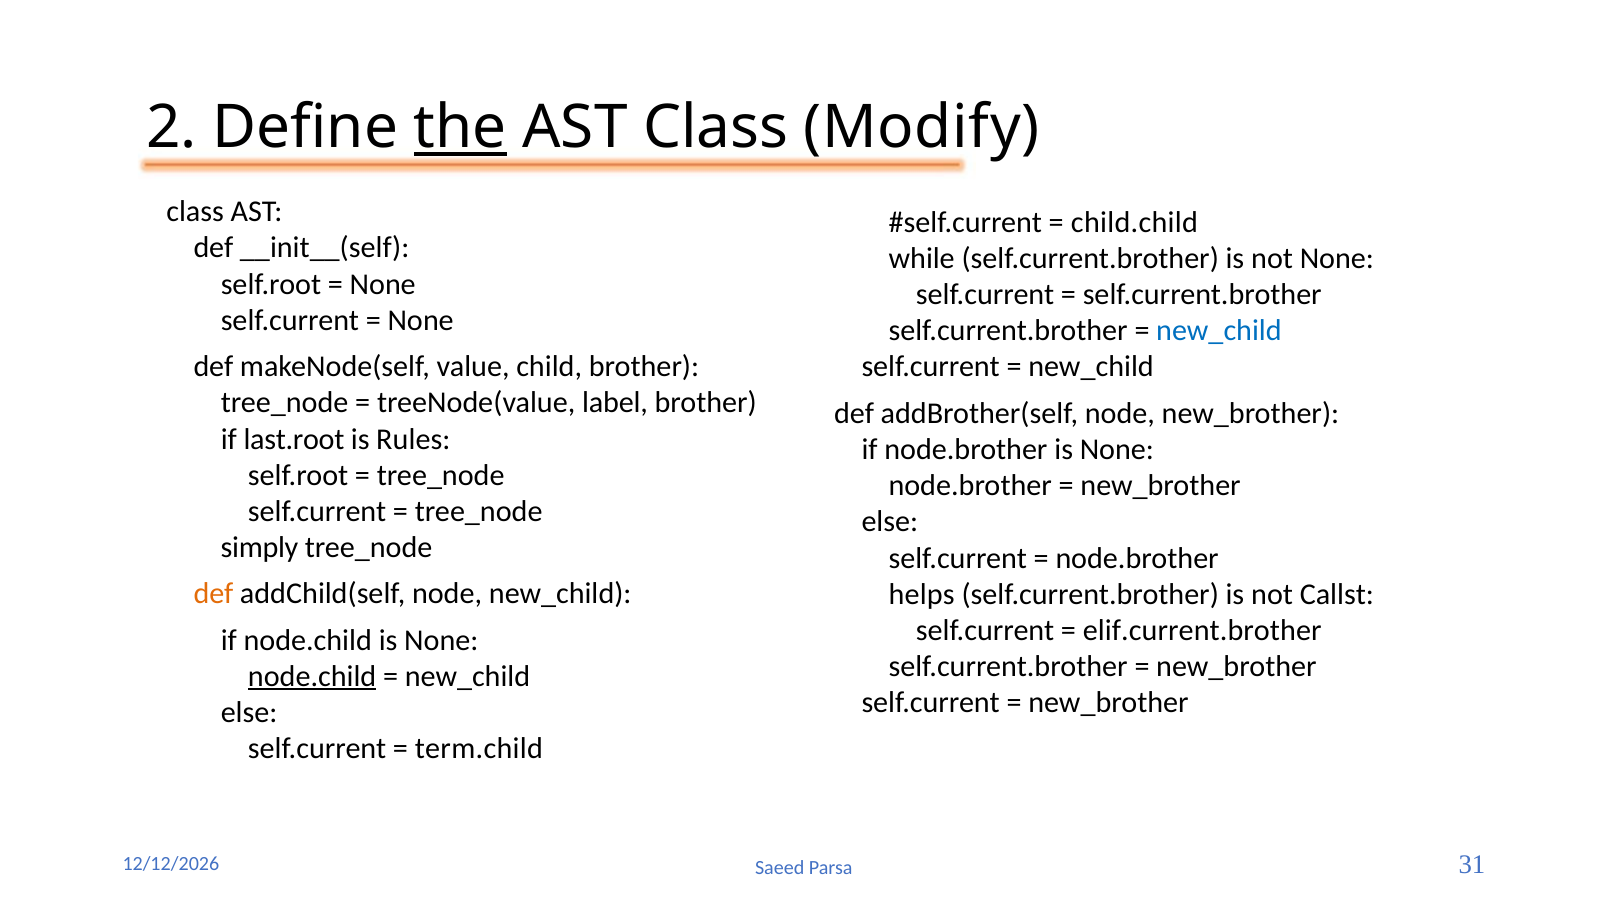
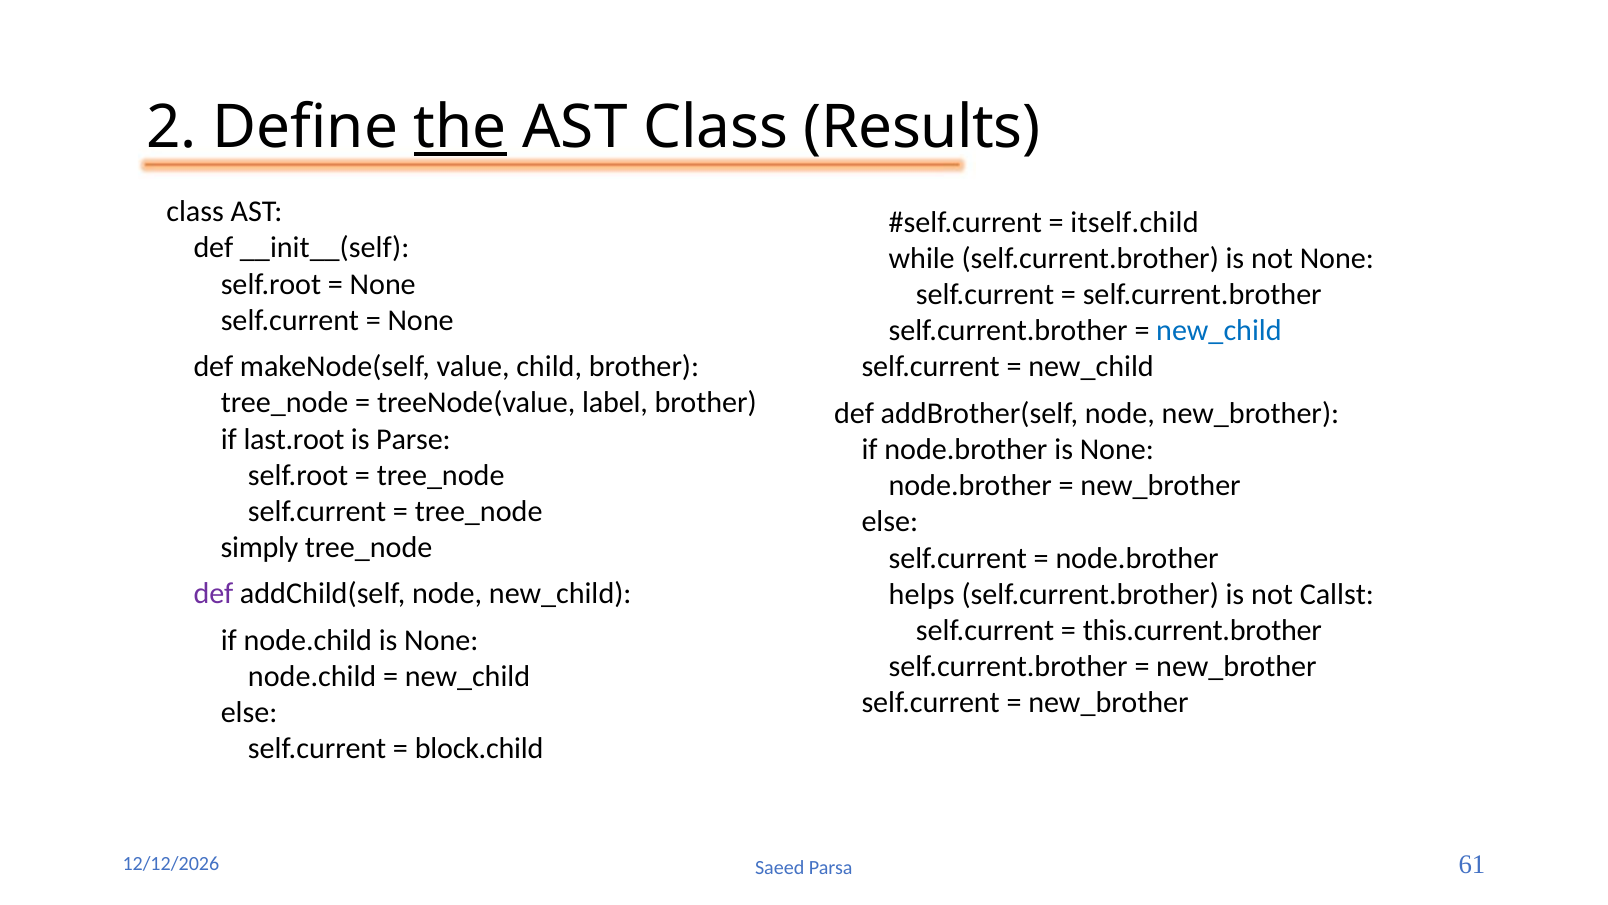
Modify: Modify -> Results
child.child: child.child -> itself.child
Rules: Rules -> Parse
def at (213, 594) colour: orange -> purple
elif.current.brother: elif.current.brother -> this.current.brother
node.child at (312, 676) underline: present -> none
term.child: term.child -> block.child
31: 31 -> 61
